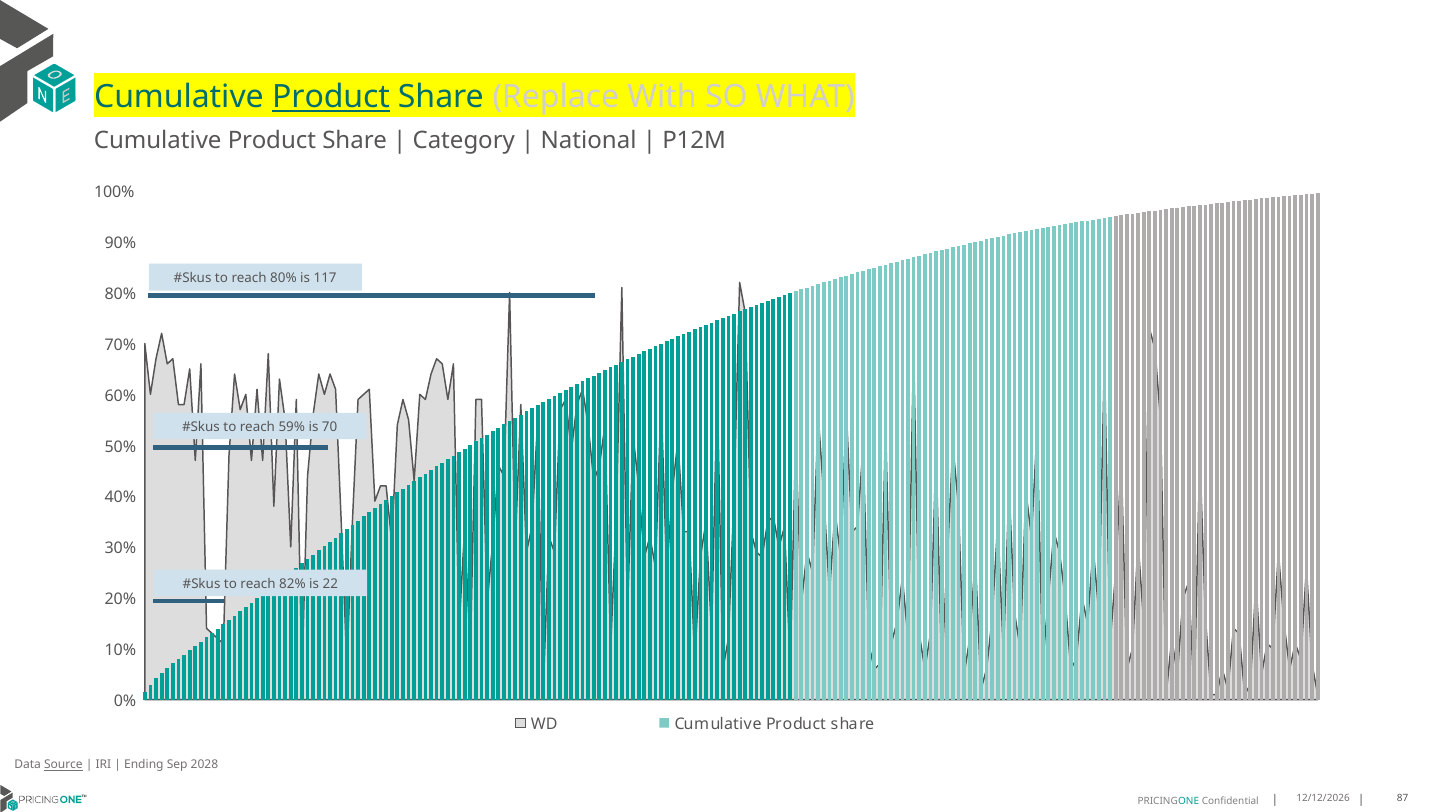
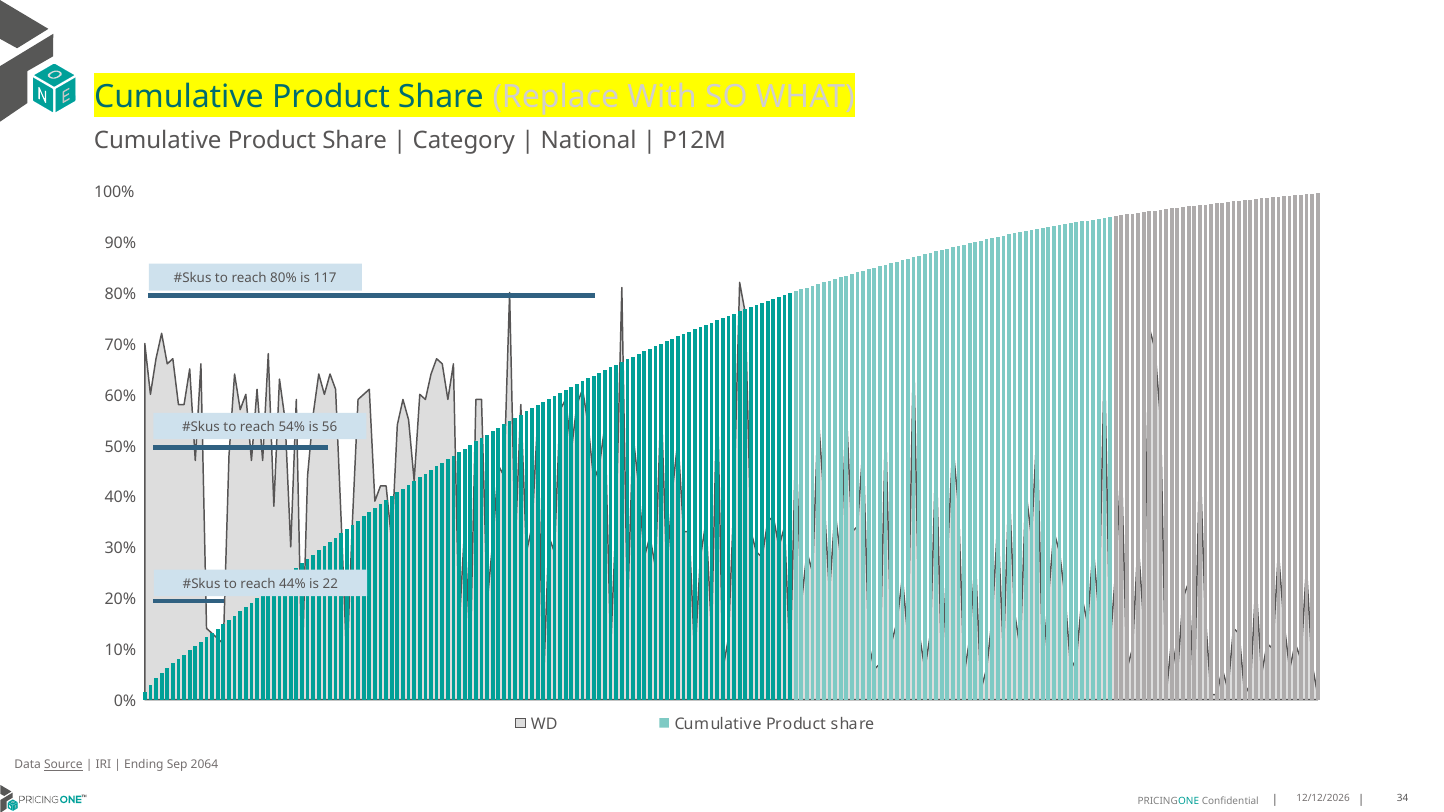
Product at (331, 97) underline: present -> none
59%: 59% -> 54%
70: 70 -> 56
82%: 82% -> 44%
2028: 2028 -> 2064
87: 87 -> 34
